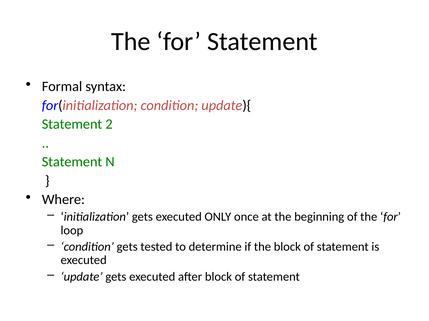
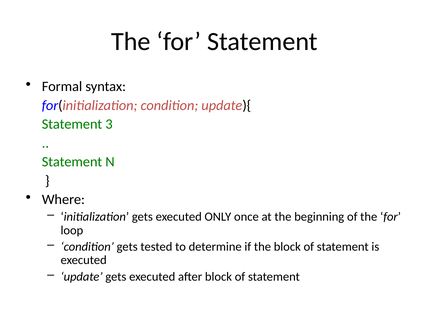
2: 2 -> 3
